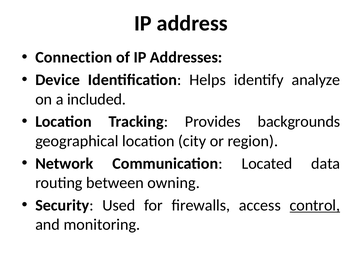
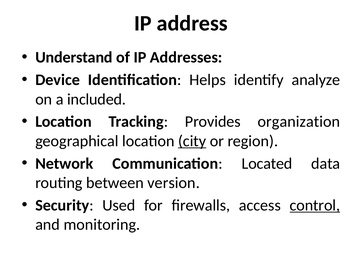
Connection: Connection -> Understand
backgrounds: backgrounds -> organization
city underline: none -> present
owning: owning -> version
